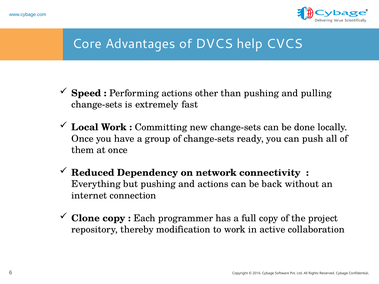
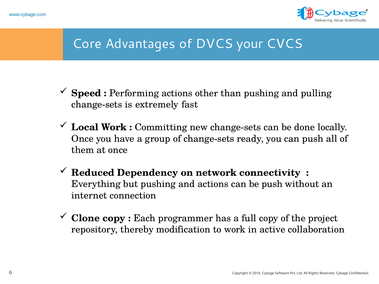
help: help -> your
be back: back -> push
